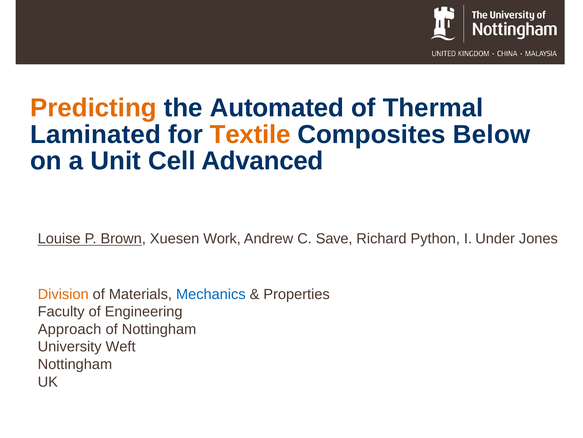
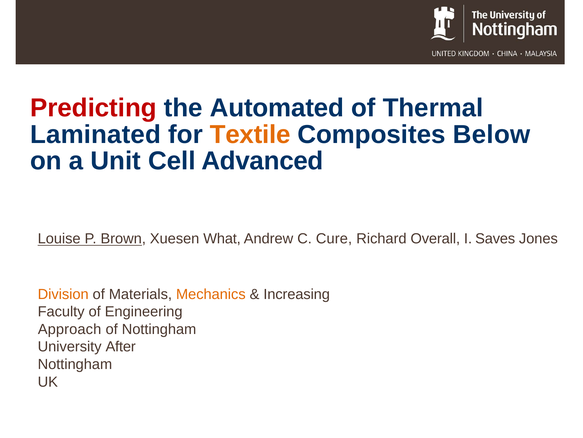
Predicting colour: orange -> red
Work: Work -> What
Save: Save -> Cure
Python: Python -> Overall
Under: Under -> Saves
Mechanics colour: blue -> orange
Properties: Properties -> Increasing
Weft: Weft -> After
